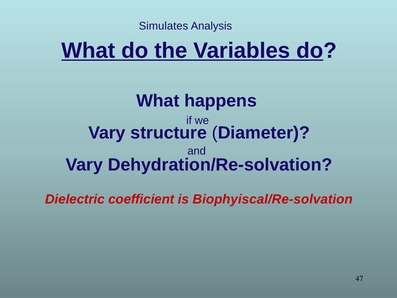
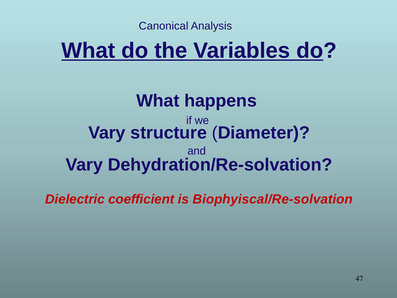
Simulates: Simulates -> Canonical
